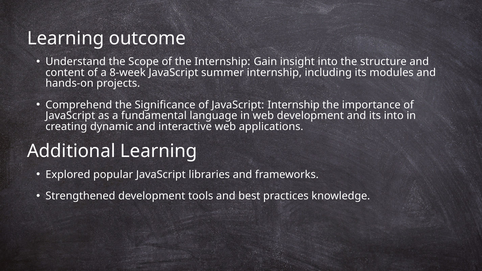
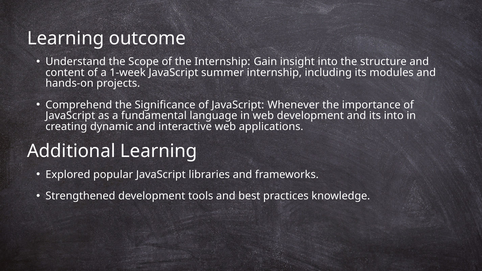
8-week: 8-week -> 1-week
JavaScript Internship: Internship -> Whenever
